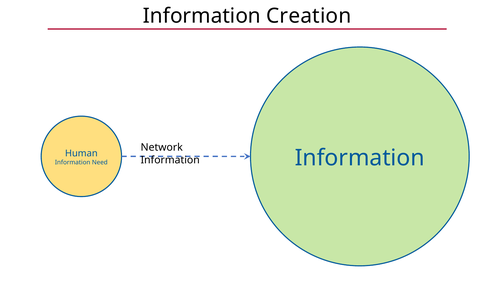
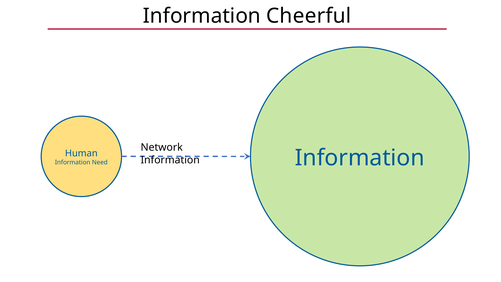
Creation: Creation -> Cheerful
